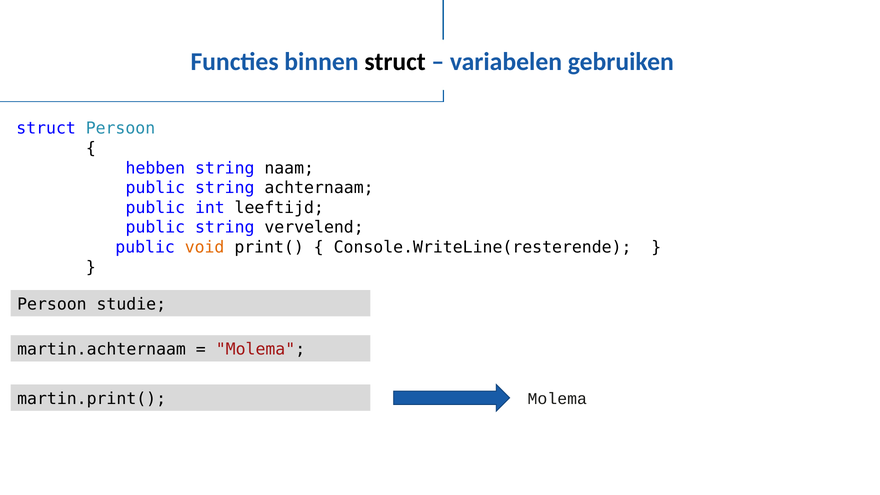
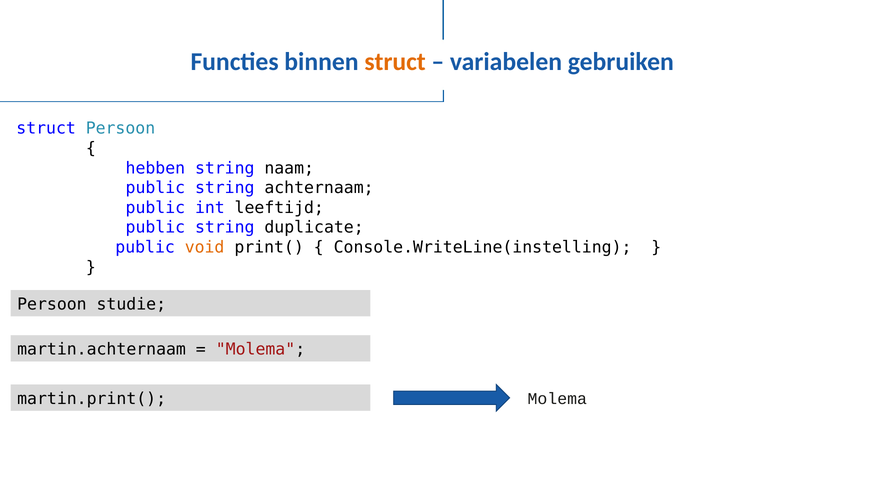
struct at (395, 62) colour: black -> orange
vervelend: vervelend -> duplicate
Console.WriteLine(resterende: Console.WriteLine(resterende -> Console.WriteLine(instelling
